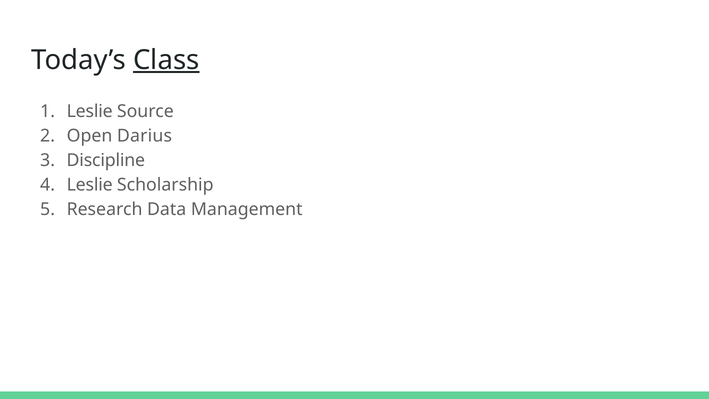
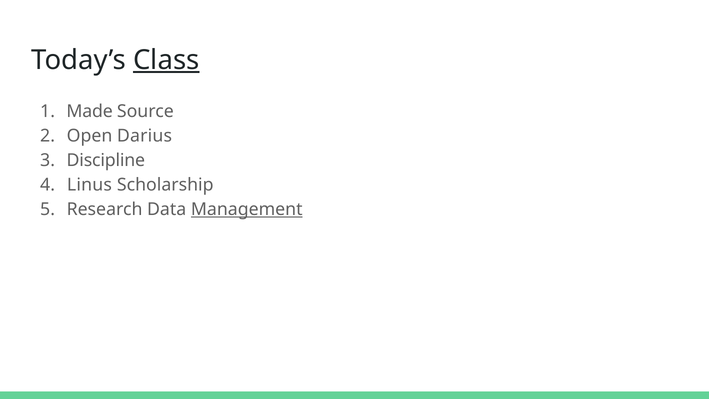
Leslie at (90, 111): Leslie -> Made
Leslie at (90, 185): Leslie -> Linus
Management underline: none -> present
